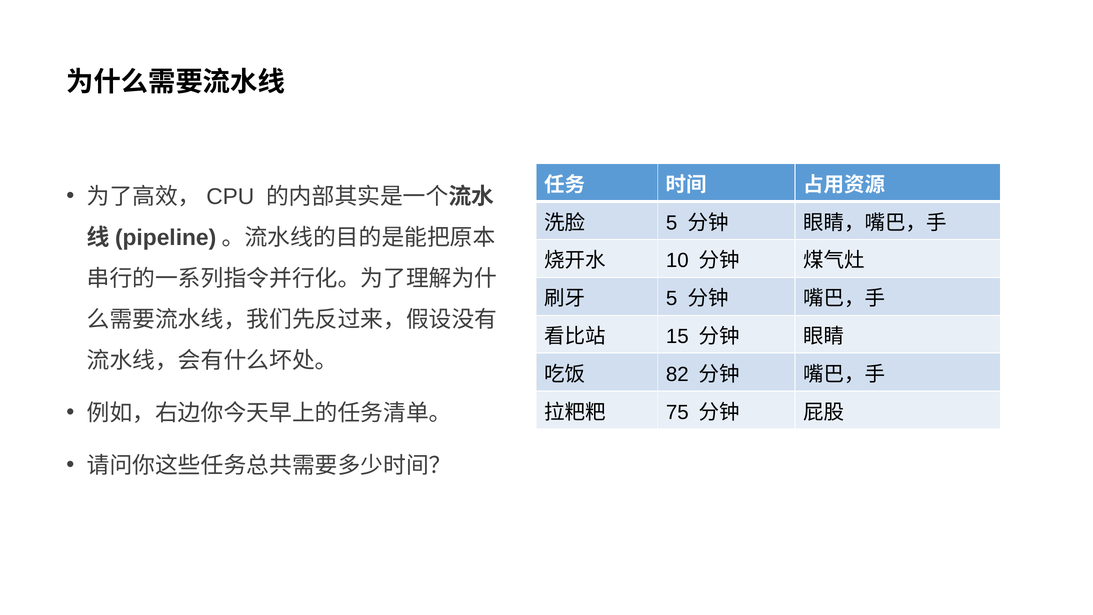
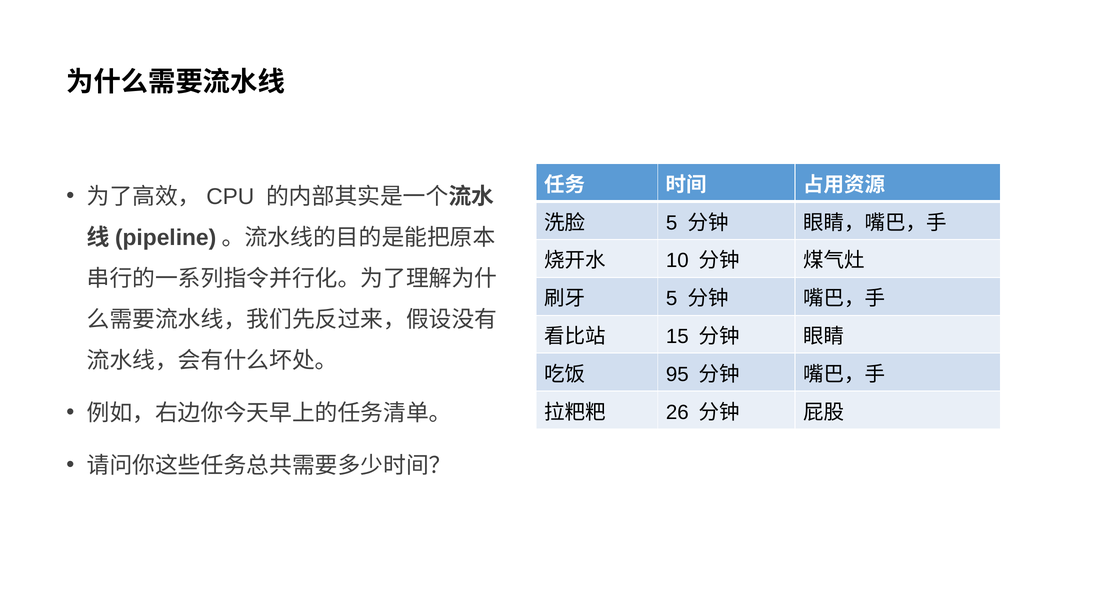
82: 82 -> 95
75: 75 -> 26
